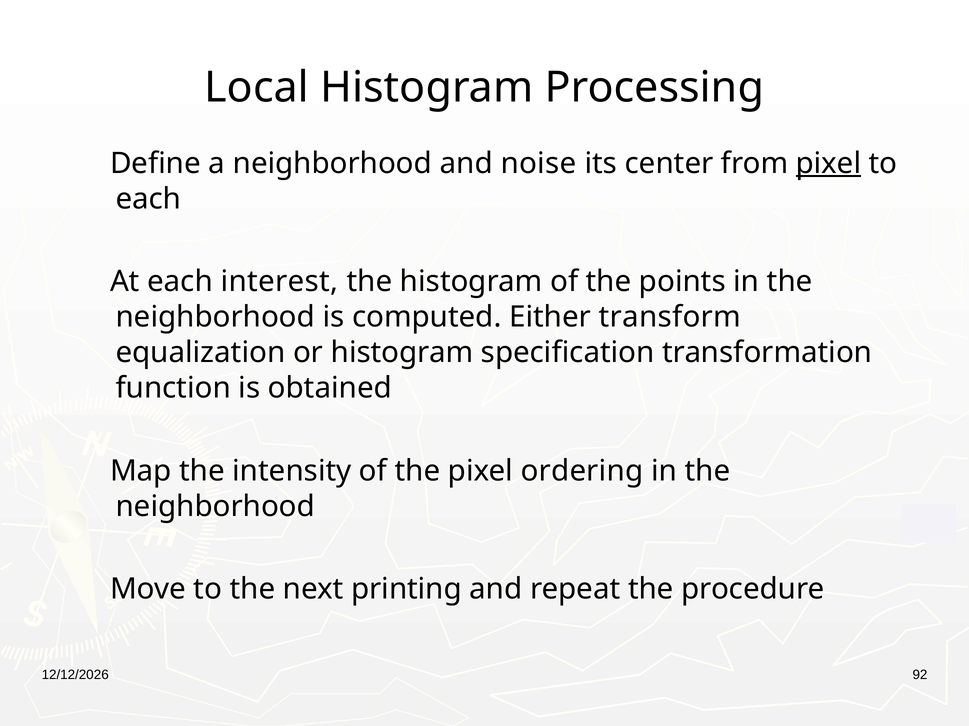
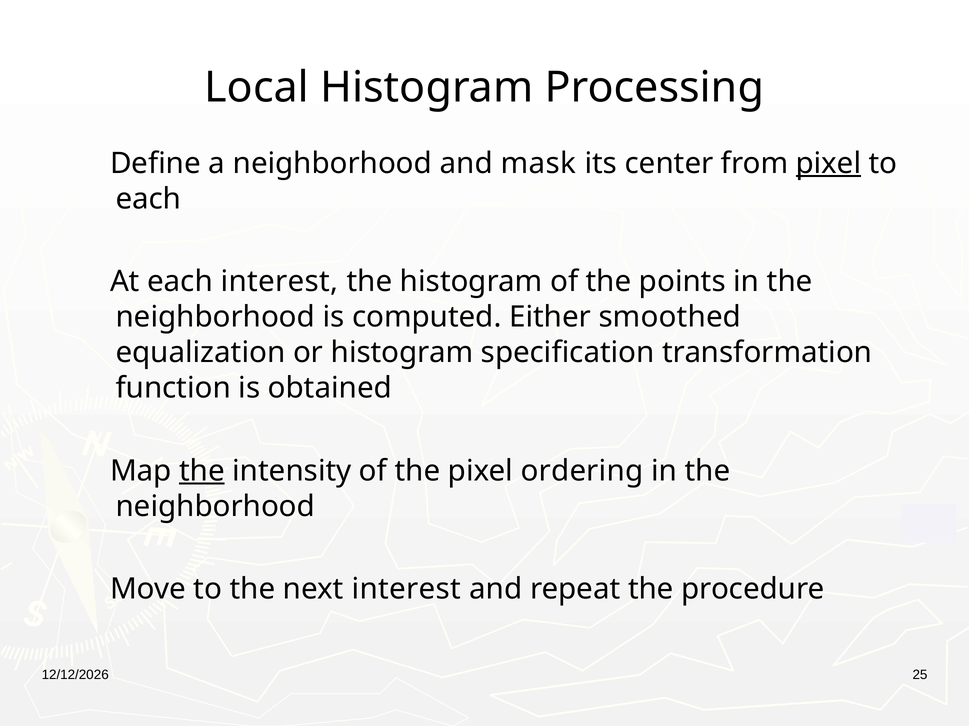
noise: noise -> mask
transform: transform -> smoothed
the at (202, 471) underline: none -> present
next printing: printing -> interest
92: 92 -> 25
